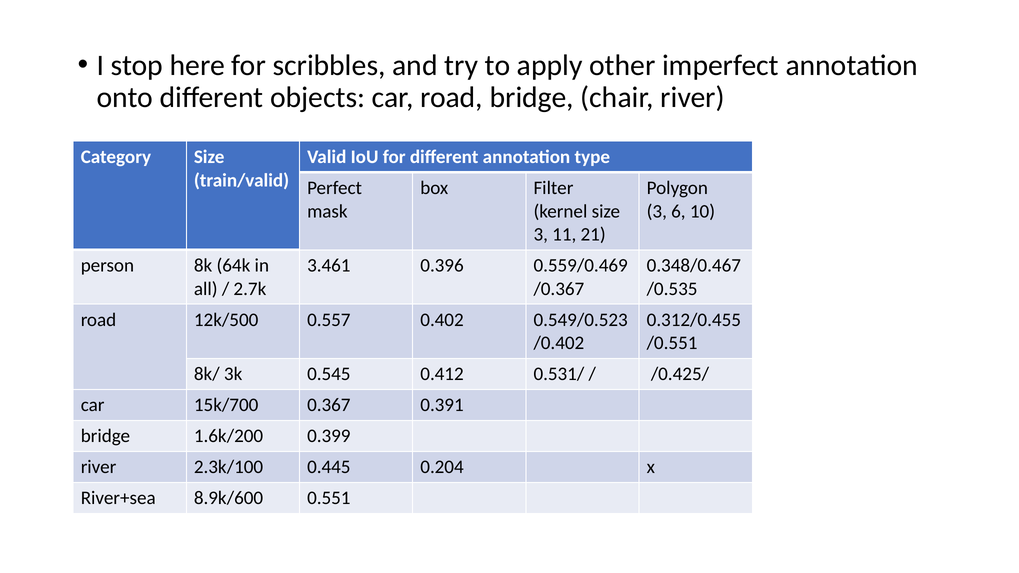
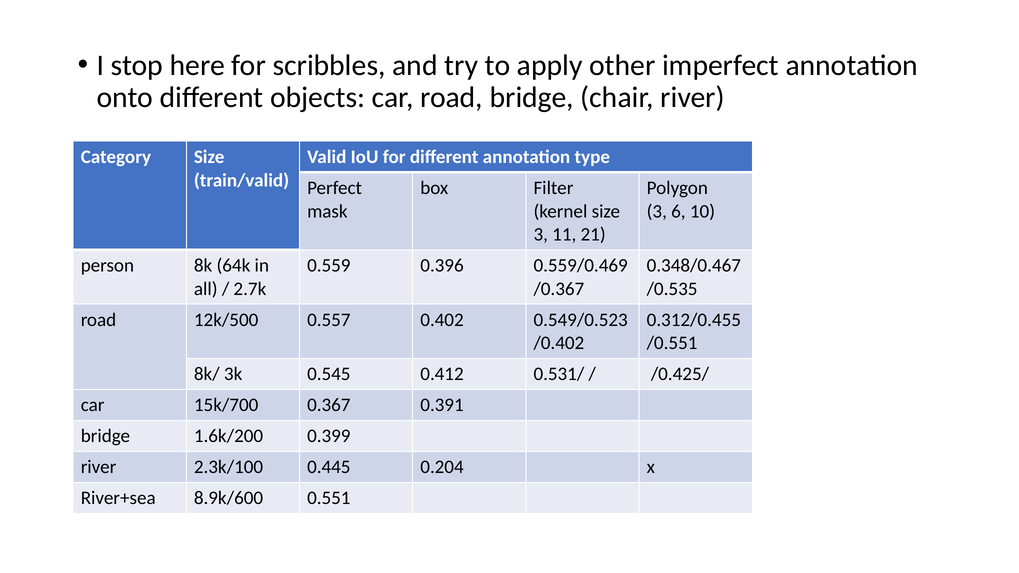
3.461: 3.461 -> 0.559
